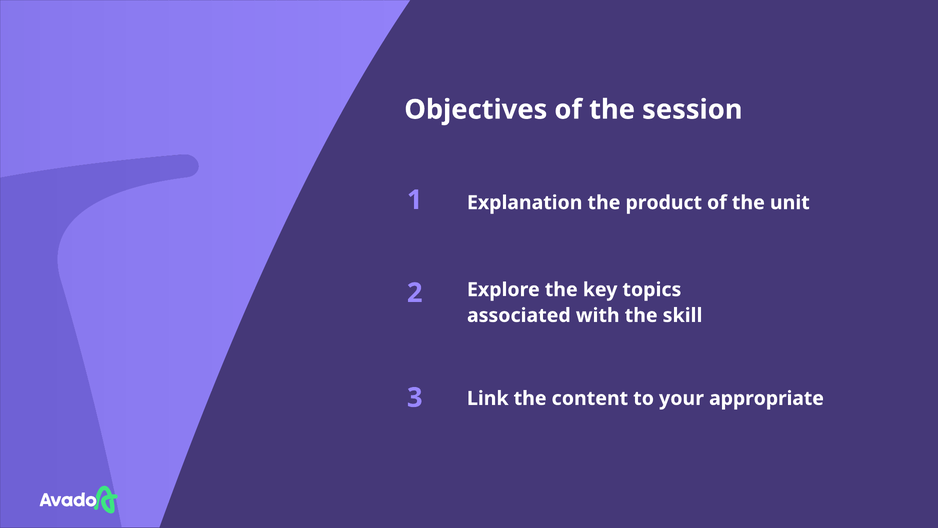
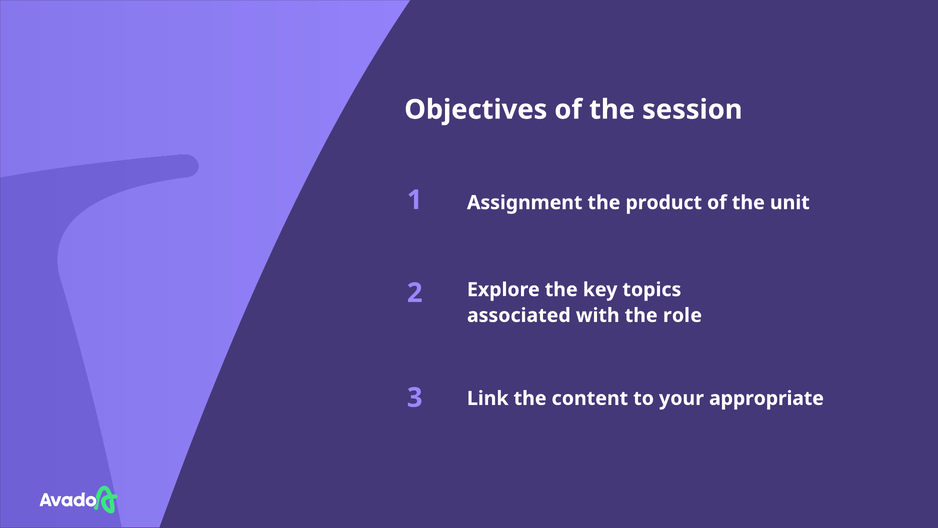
Explanation: Explanation -> Assignment
skill: skill -> role
